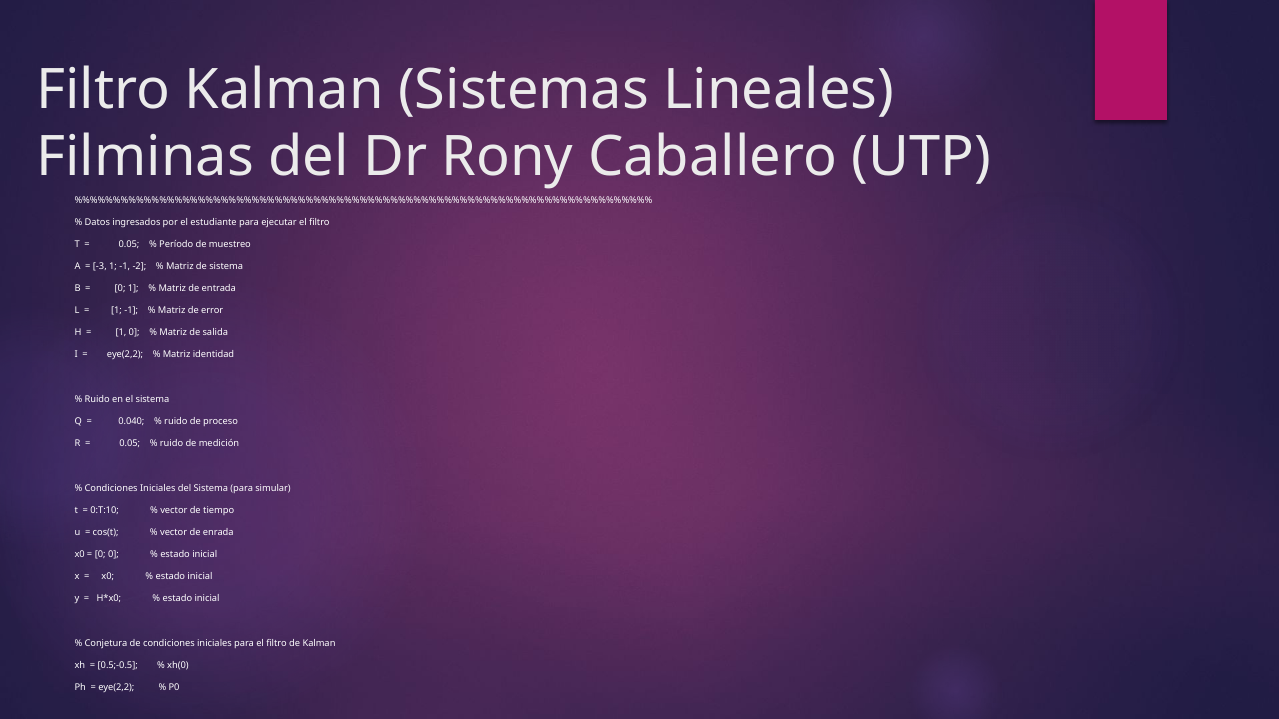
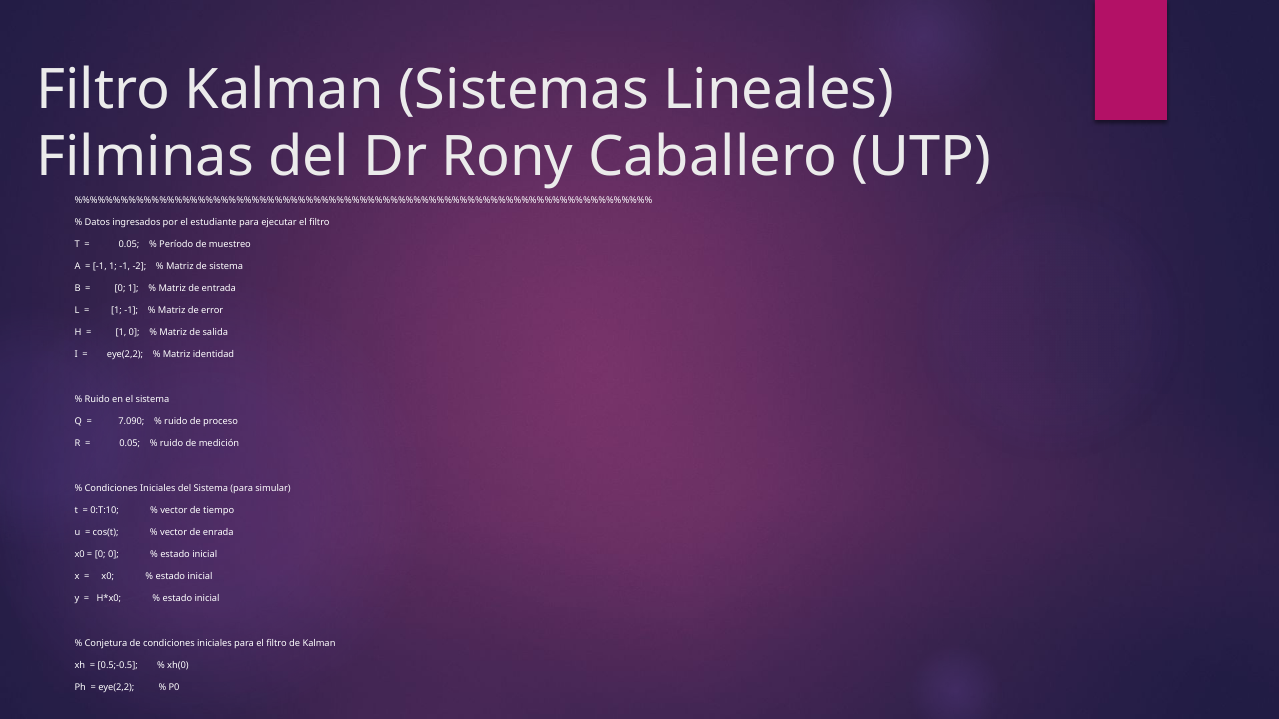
-3 at (100, 266): -3 -> -1
0.040: 0.040 -> 7.090
